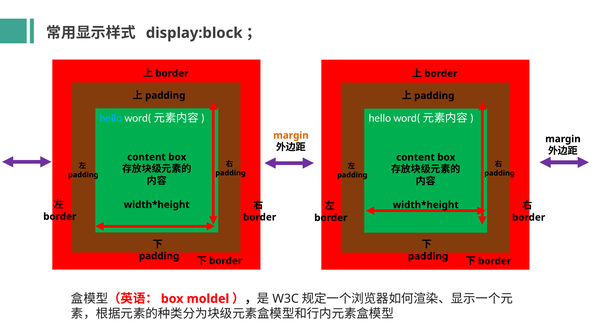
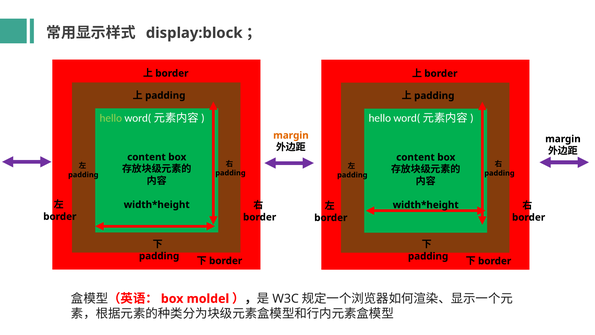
hello at (111, 118) colour: light blue -> light green
